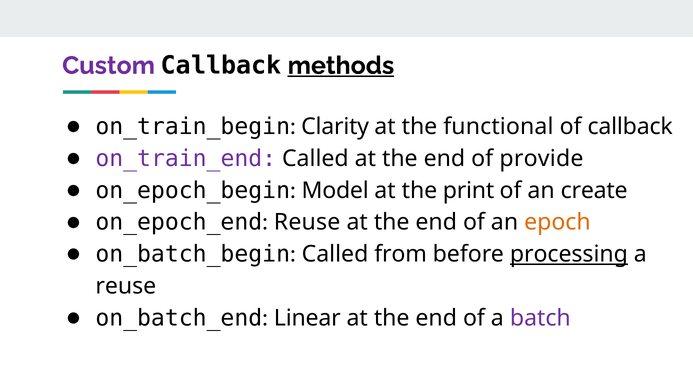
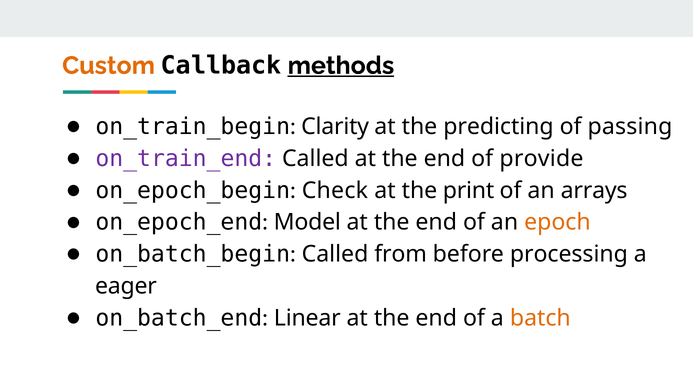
Custom colour: purple -> orange
functional: functional -> predicting
of callback: callback -> passing
Model: Model -> Check
create: create -> arrays
on_epoch_end Reuse: Reuse -> Model
processing underline: present -> none
reuse at (126, 286): reuse -> eager
batch colour: purple -> orange
